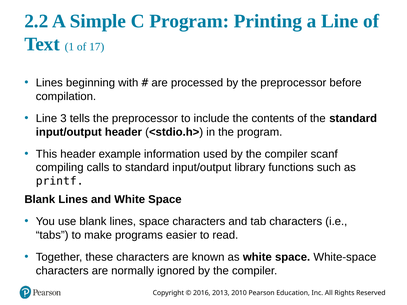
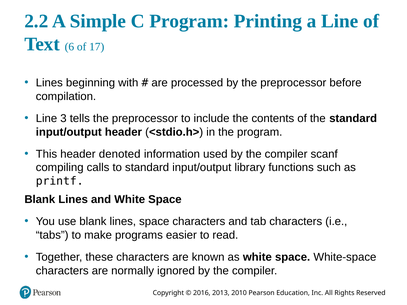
1: 1 -> 6
example: example -> denoted
